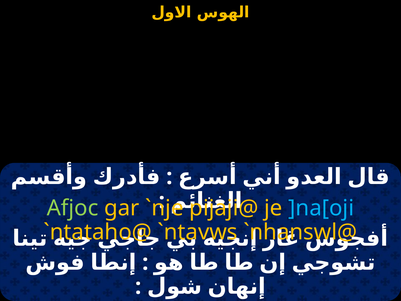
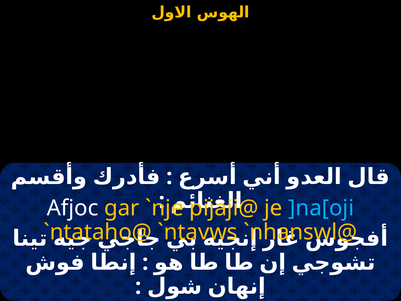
Afjoc colour: light green -> white
